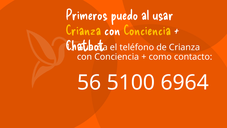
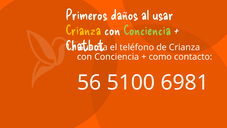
puedo: puedo -> daños
Conciencia at (147, 31) colour: yellow -> light green
6964: 6964 -> 6981
